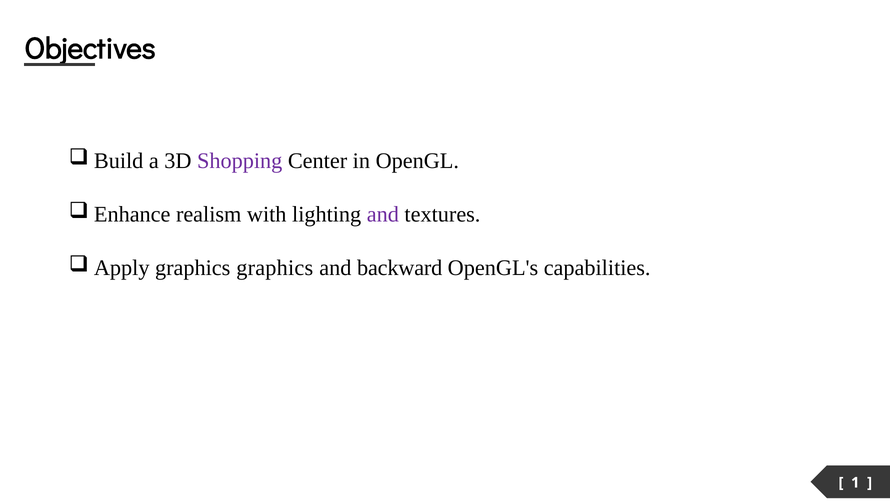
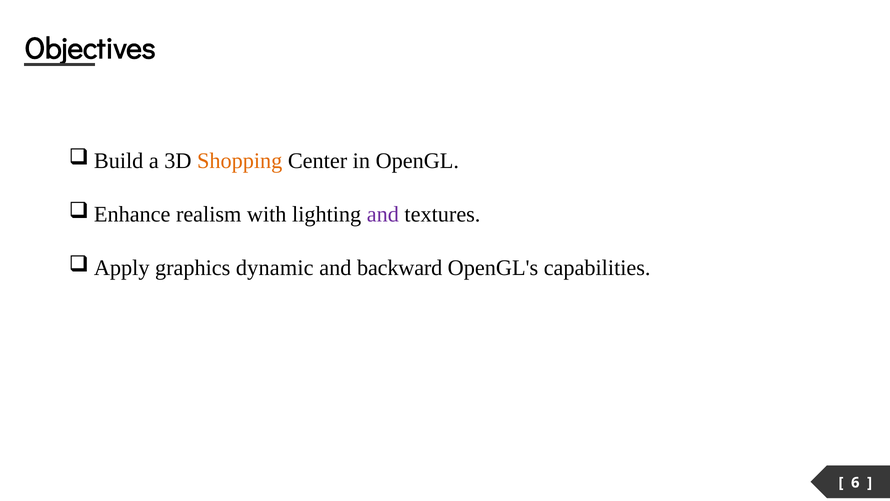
Shopping colour: purple -> orange
graphics graphics: graphics -> dynamic
1: 1 -> 6
